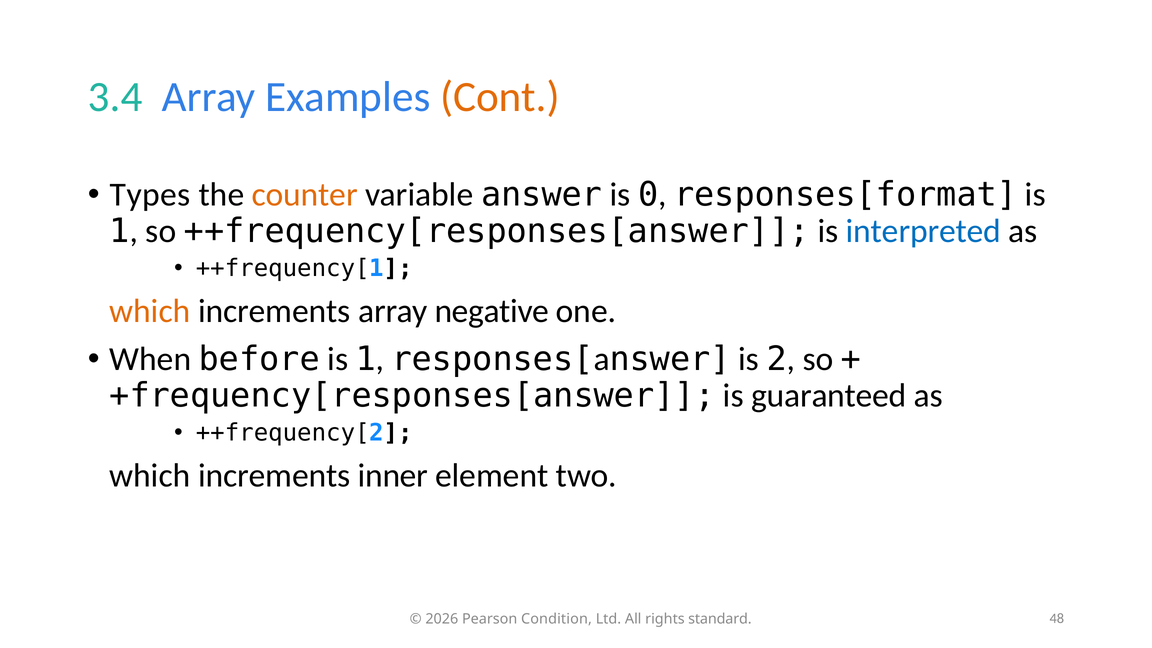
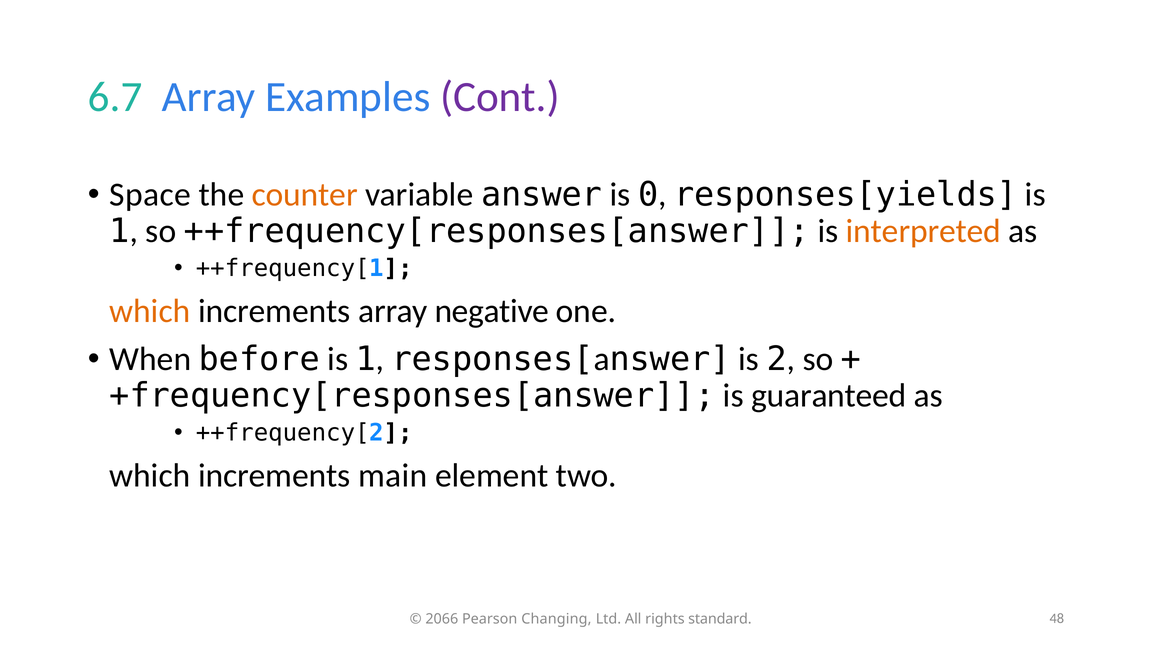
3.4: 3.4 -> 6.7
Cont colour: orange -> purple
Types: Types -> Space
responses[format: responses[format -> responses[yields
interpreted colour: blue -> orange
inner: inner -> main
2026: 2026 -> 2066
Condition: Condition -> Changing
